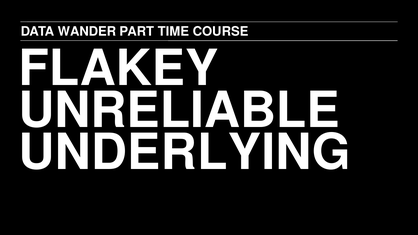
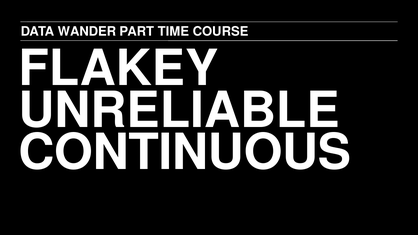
UNDERLYING: UNDERLYING -> CONTINUOUS
